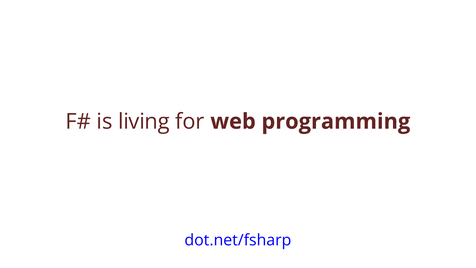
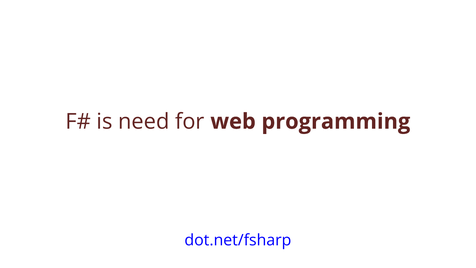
living: living -> need
